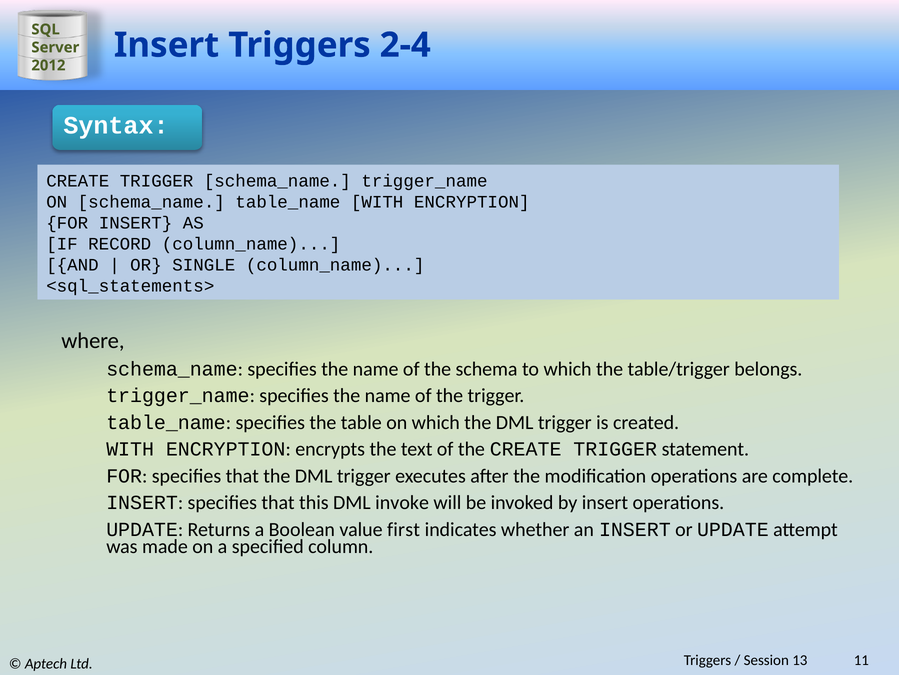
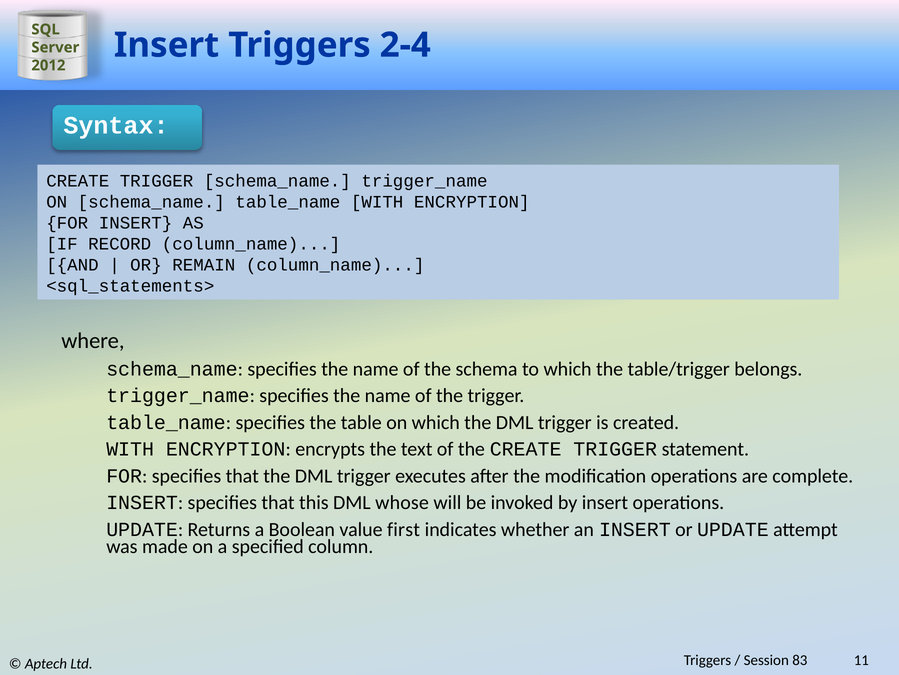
SINGLE: SINGLE -> REMAIN
invoke: invoke -> whose
13: 13 -> 83
